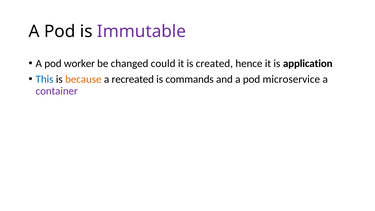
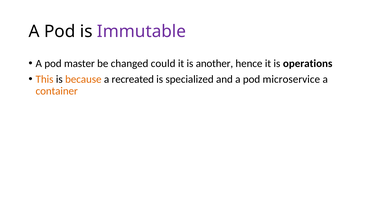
worker: worker -> master
created: created -> another
application: application -> operations
This colour: blue -> orange
commands: commands -> specialized
container colour: purple -> orange
